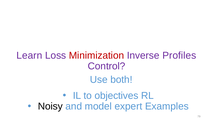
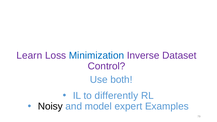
Minimization colour: red -> blue
Profiles: Profiles -> Dataset
objectives: objectives -> differently
